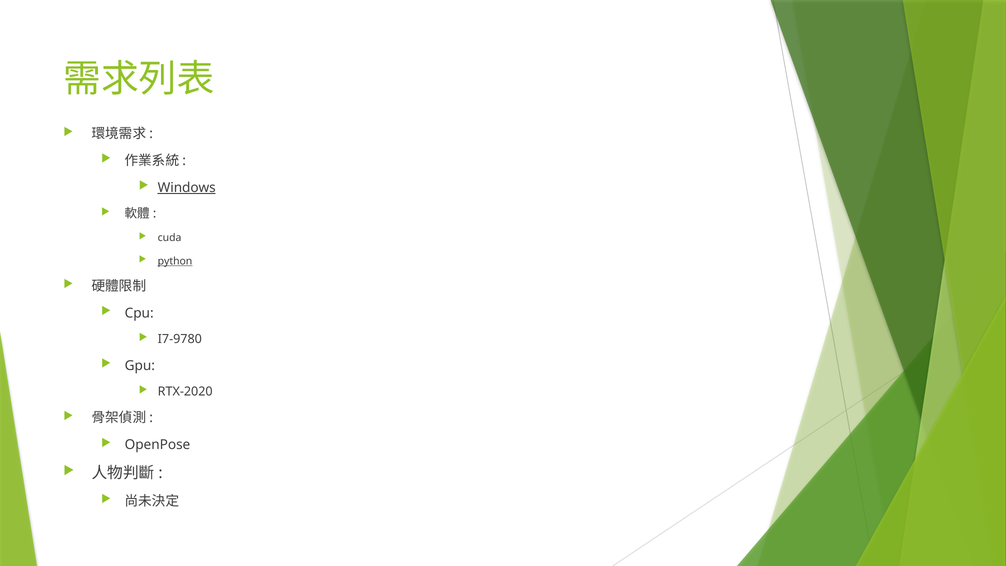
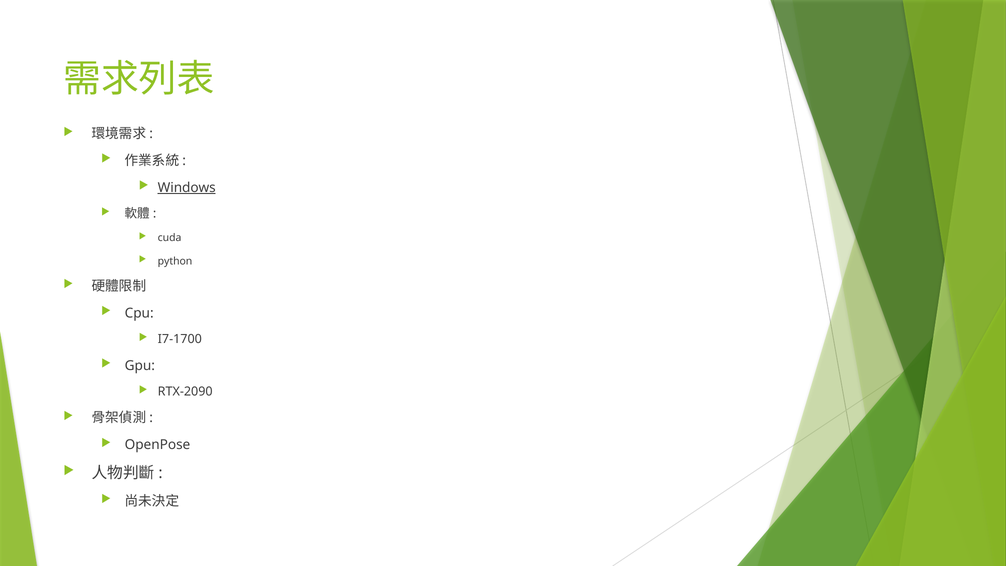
python underline: present -> none
I7-9780: I7-9780 -> I7-1700
RTX-2020: RTX-2020 -> RTX-2090
